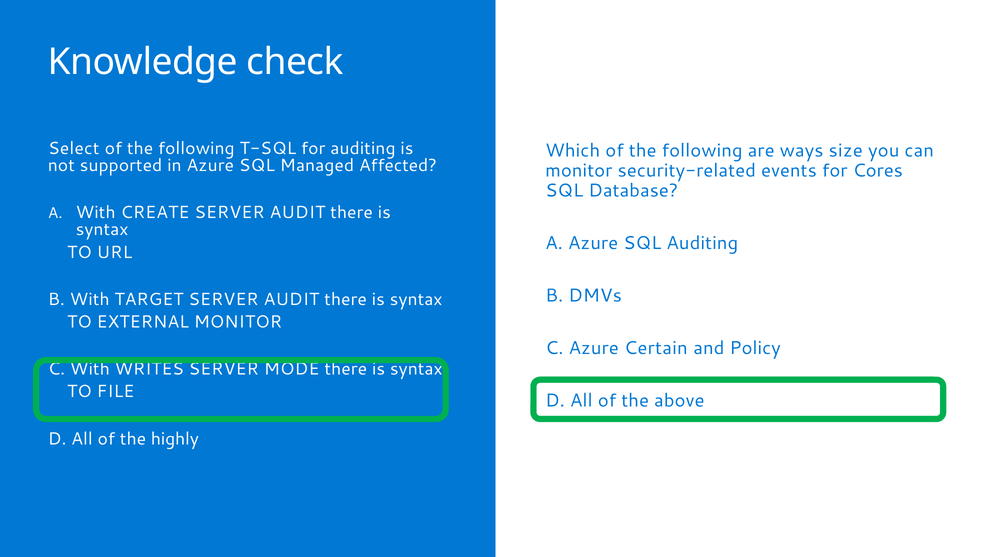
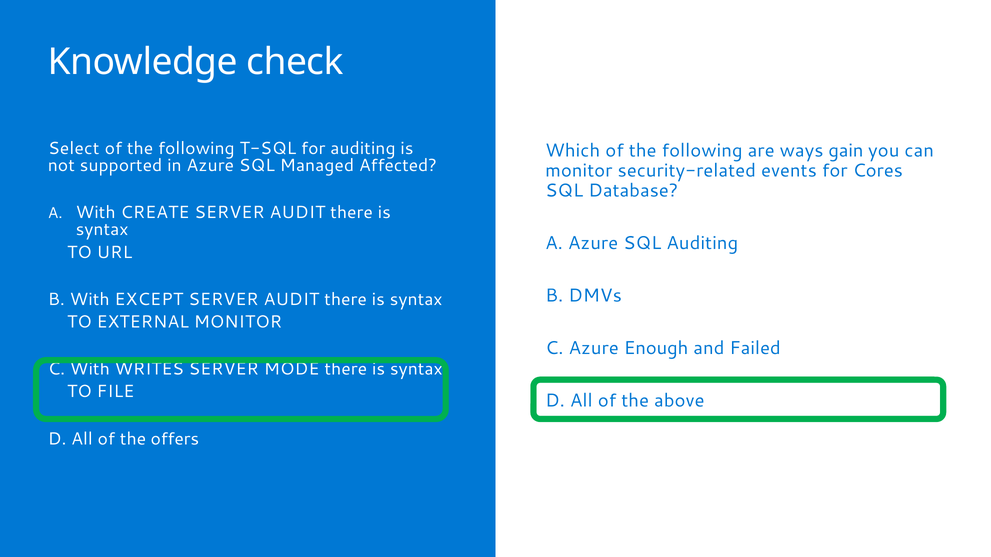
size: size -> gain
TARGET: TARGET -> EXCEPT
Certain: Certain -> Enough
Policy: Policy -> Failed
highly: highly -> offers
